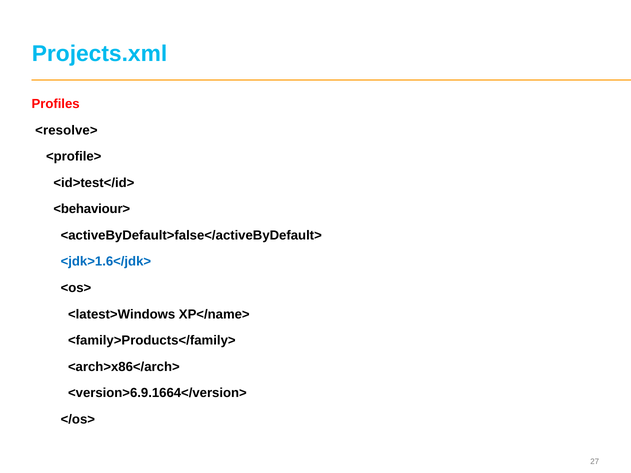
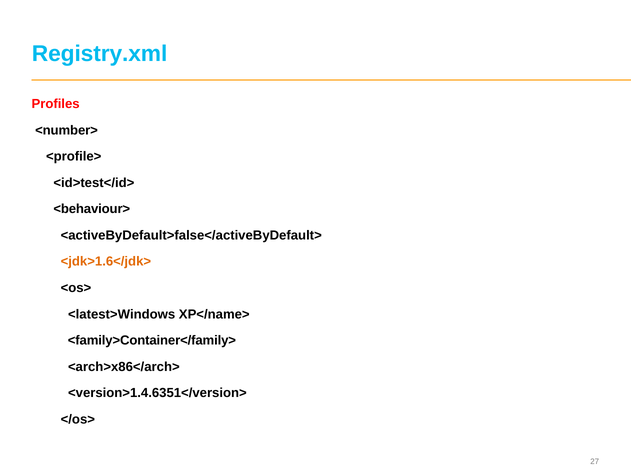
Projects.xml: Projects.xml -> Registry.xml
<resolve>: <resolve> -> <number>
<jdk>1.6</jdk> colour: blue -> orange
<family>Products</family>: <family>Products</family> -> <family>Container</family>
<version>6.9.1664</version>: <version>6.9.1664</version> -> <version>1.4.6351</version>
